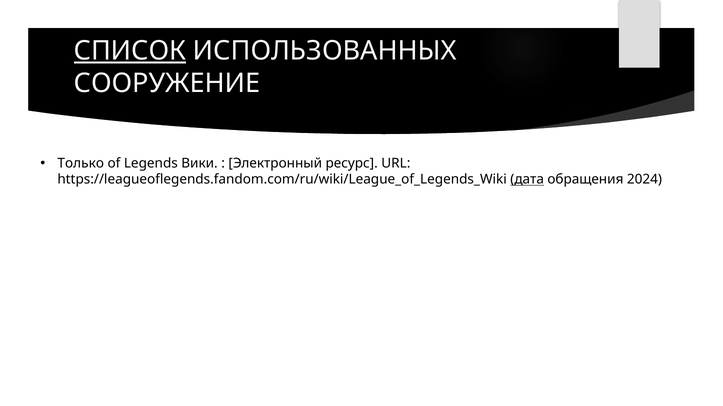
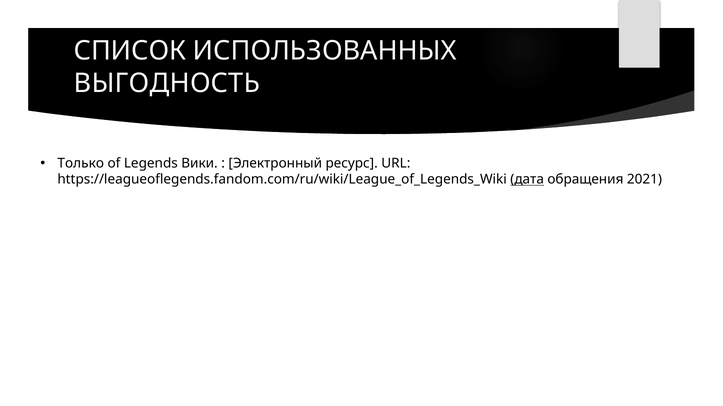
СПИСОК underline: present -> none
СООРУЖЕНИЕ: СООРУЖЕНИЕ -> ВЫГОДНОСТЬ
2024: 2024 -> 2021
